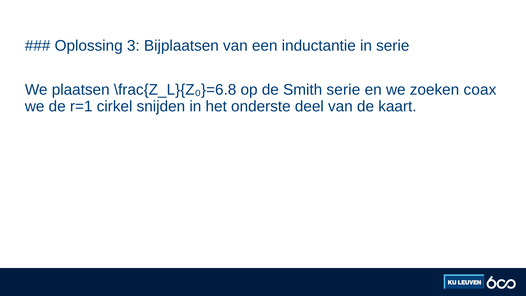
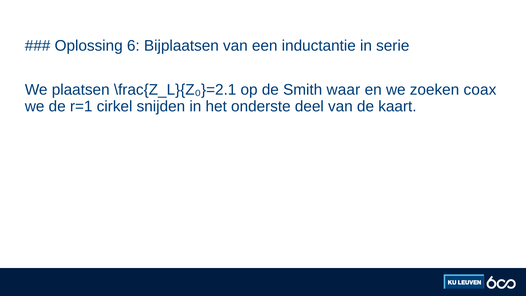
3: 3 -> 6
\frac{Z_L}{Z₀}=6.8: \frac{Z_L}{Z₀}=6.8 -> \frac{Z_L}{Z₀}=2.1
Smith serie: serie -> waar
